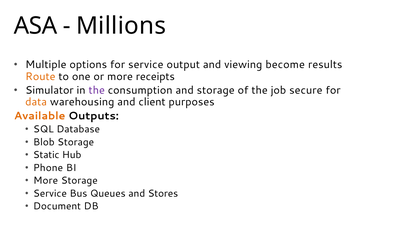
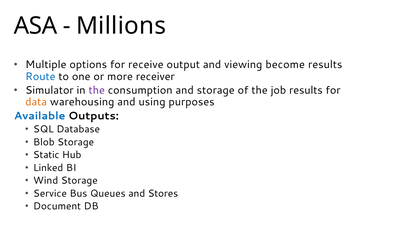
for service: service -> receive
Route colour: orange -> blue
receipts: receipts -> receiver
job secure: secure -> results
client: client -> using
Available colour: orange -> blue
Phone: Phone -> Linked
More at (46, 181): More -> Wind
